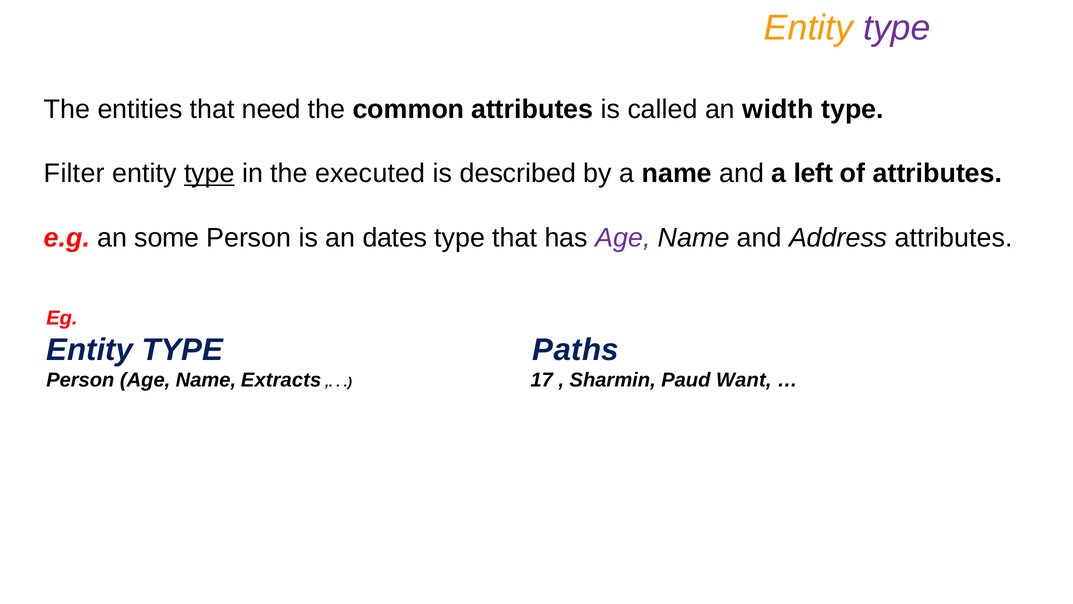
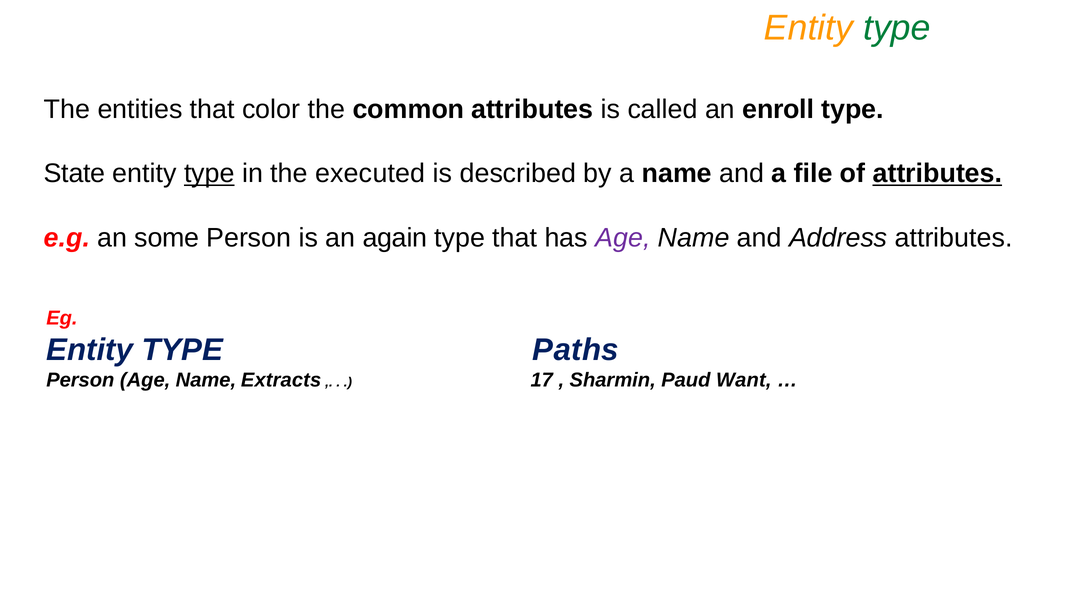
type at (897, 28) colour: purple -> green
need: need -> color
width: width -> enroll
Filter: Filter -> State
left: left -> file
attributes at (937, 173) underline: none -> present
dates: dates -> again
